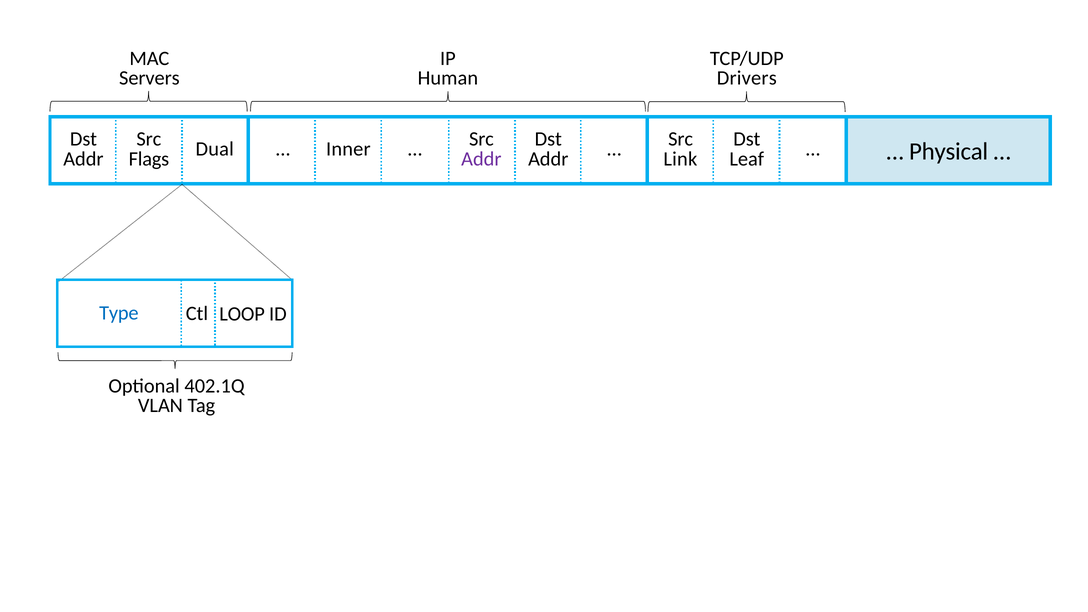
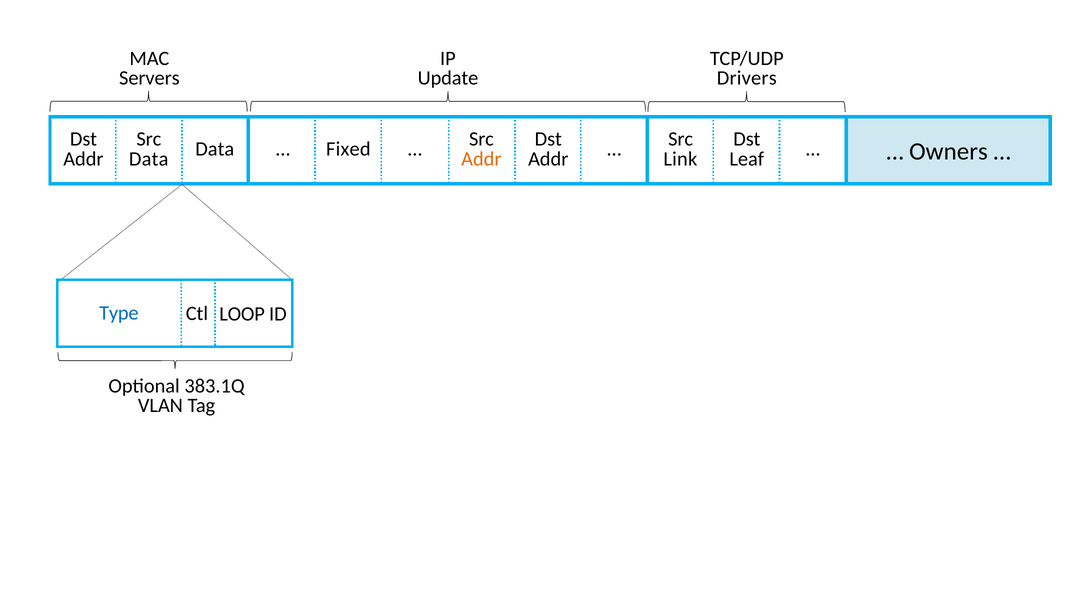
Human: Human -> Update
Inner: Inner -> Fixed
Physical: Physical -> Owners
Flags at (149, 159): Flags -> Data
Addr Dual: Dual -> Data
Addr at (481, 159) colour: purple -> orange
402.1Q: 402.1Q -> 383.1Q
